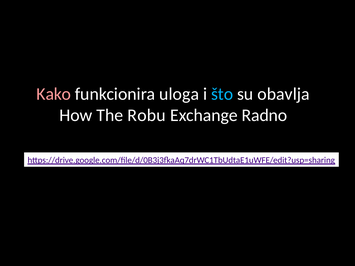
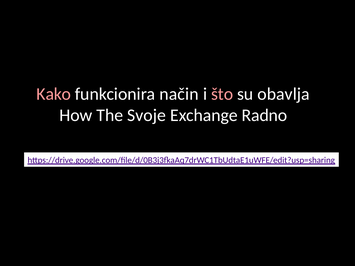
uloga: uloga -> način
što colour: light blue -> pink
Robu: Robu -> Svoje
